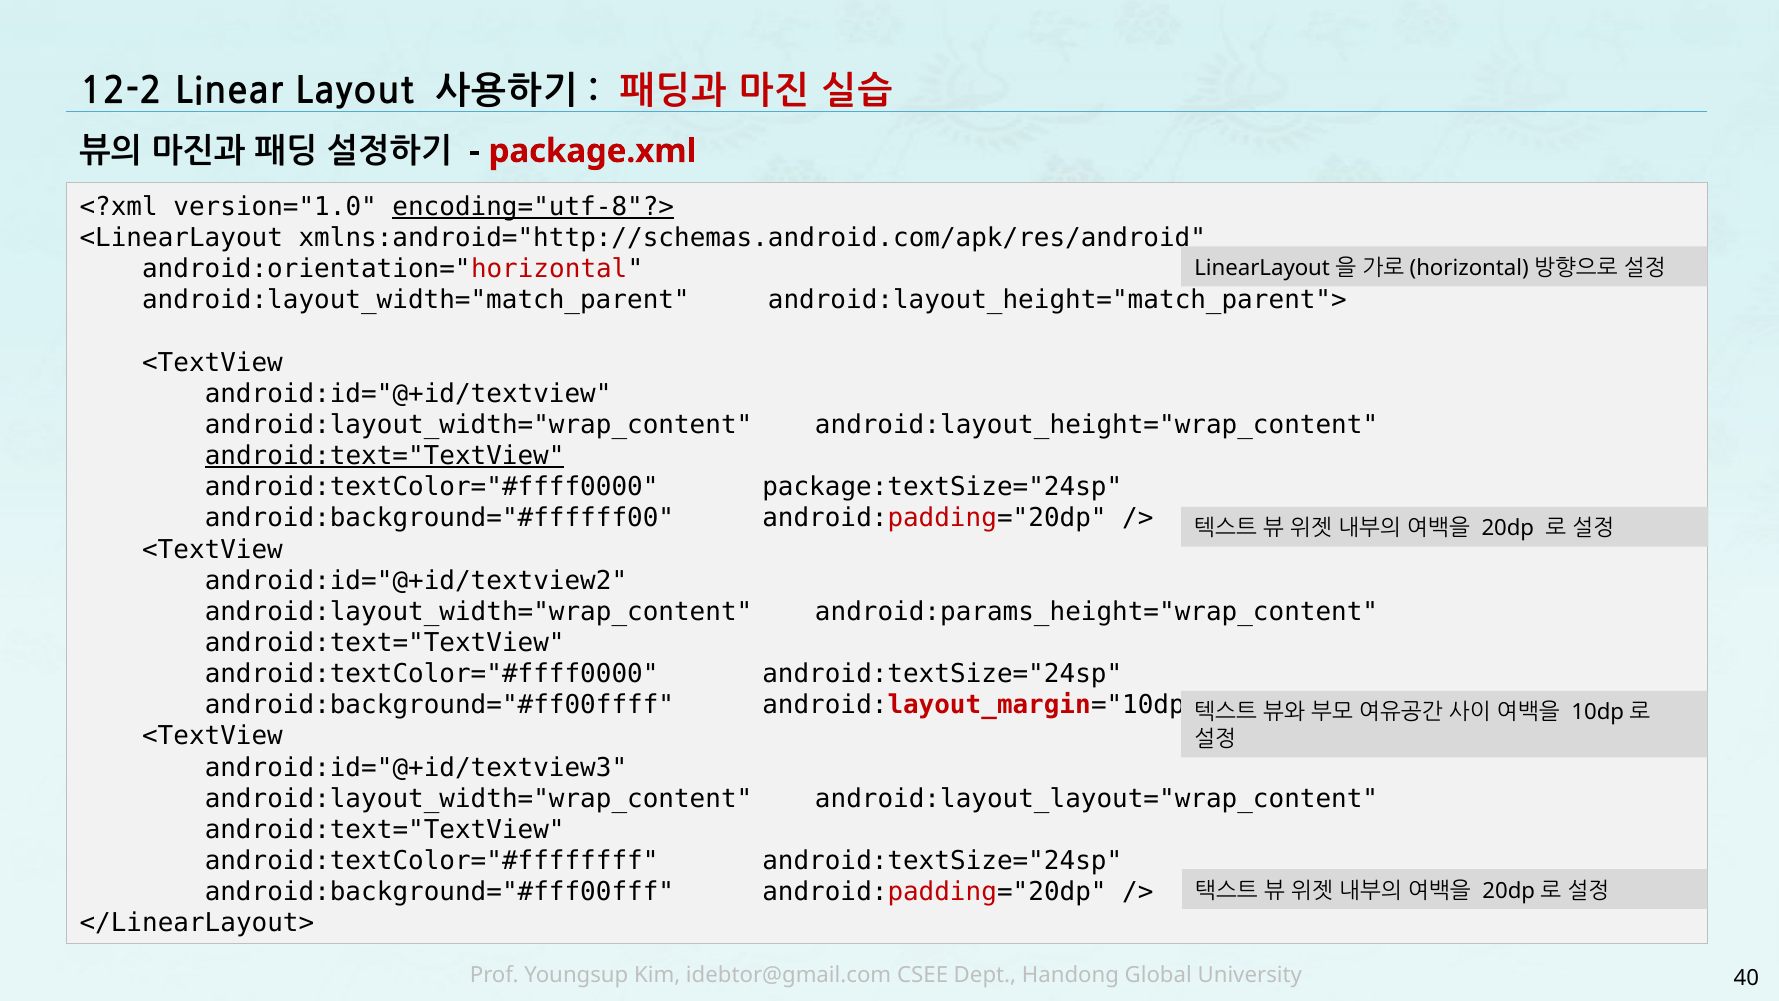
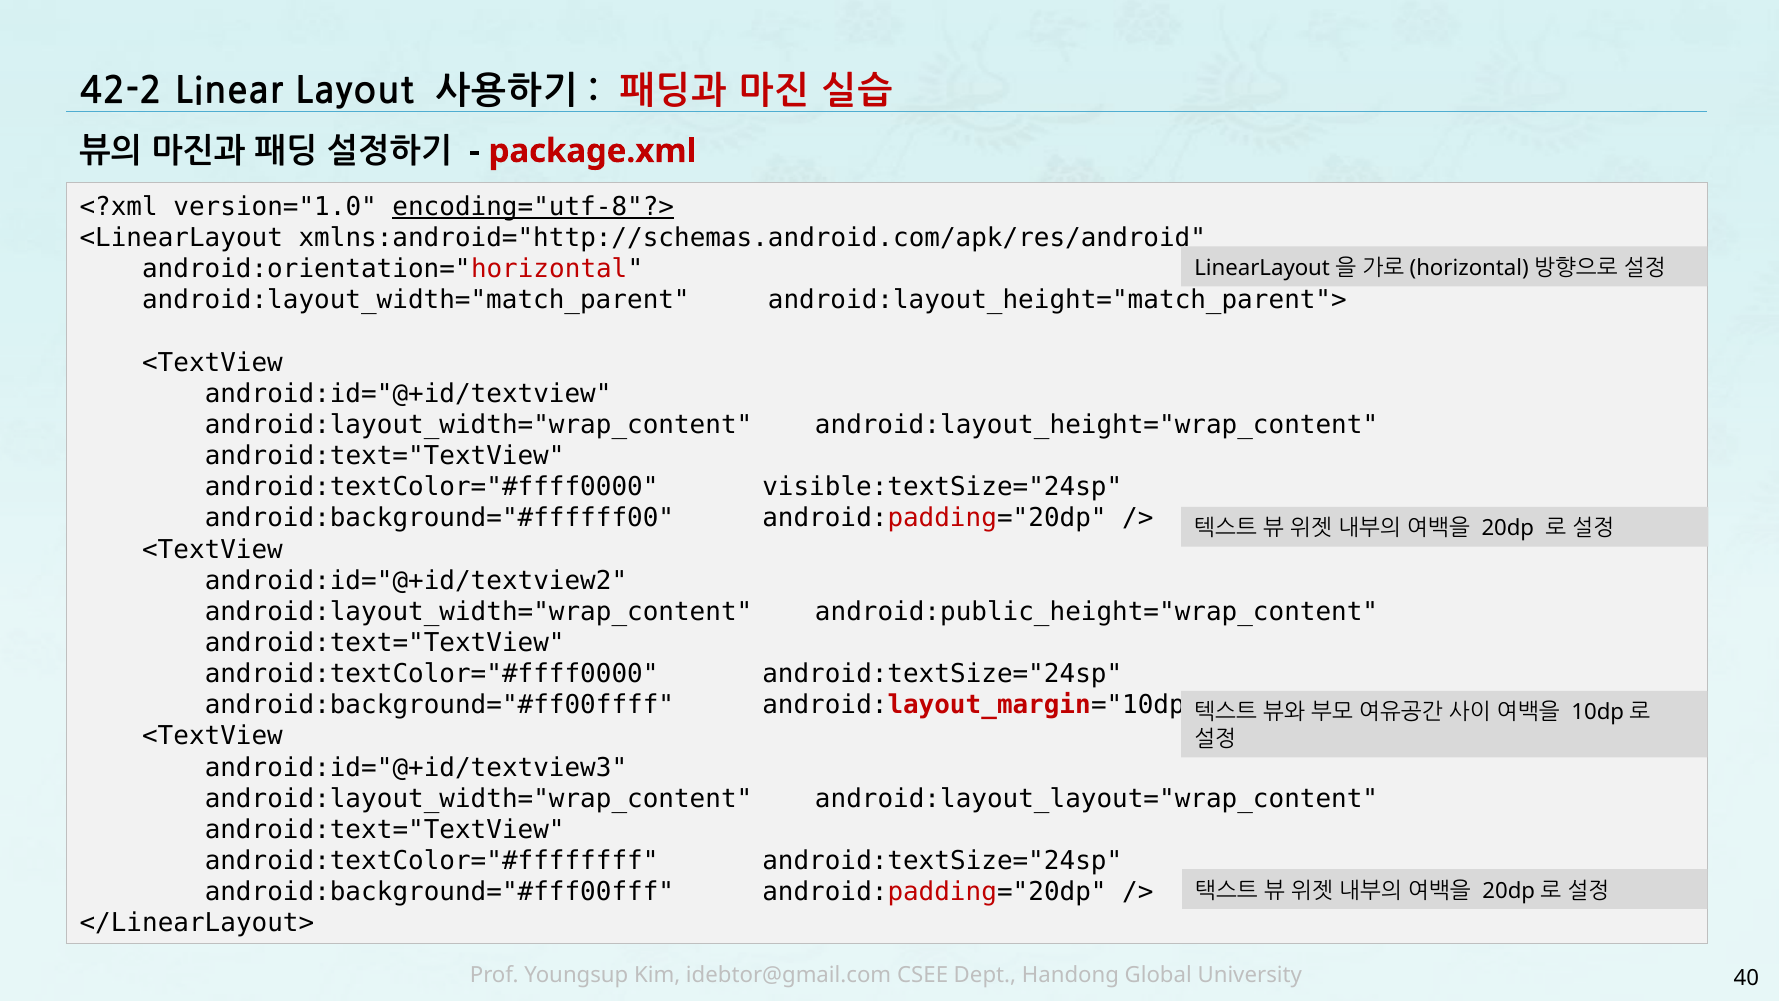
12-2: 12-2 -> 42-2
android:text="TextView at (385, 456) underline: present -> none
package:textSize="24sp: package:textSize="24sp -> visible:textSize="24sp
android:params_height="wrap_content: android:params_height="wrap_content -> android:public_height="wrap_content
